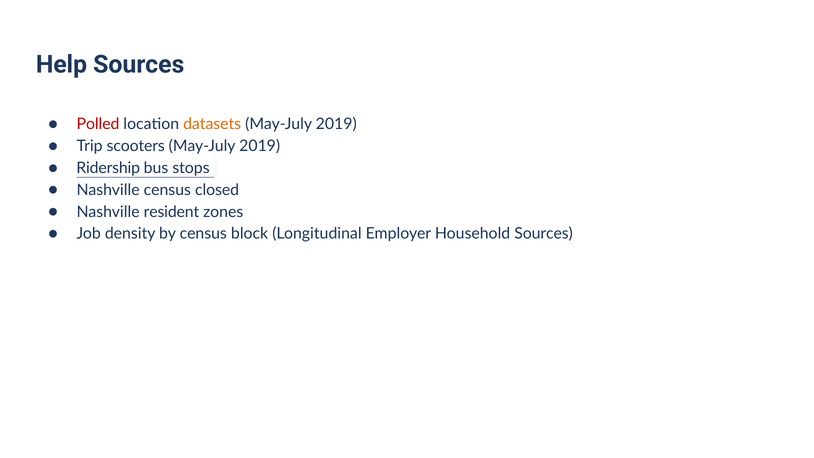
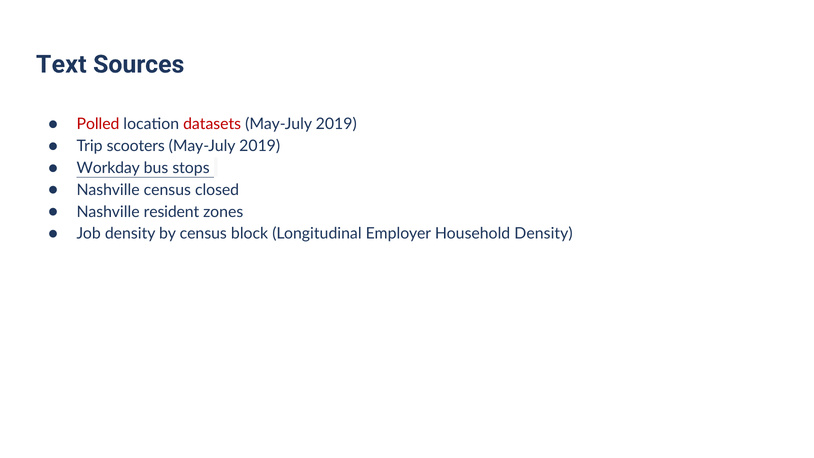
Help: Help -> Text
datasets colour: orange -> red
Ridership: Ridership -> Workday
Household Sources: Sources -> Density
